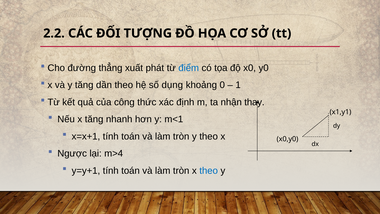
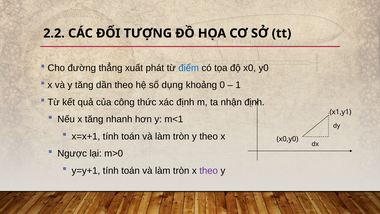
nhận thay: thay -> định
m>4: m>4 -> m>0
theo at (209, 170) colour: blue -> purple
